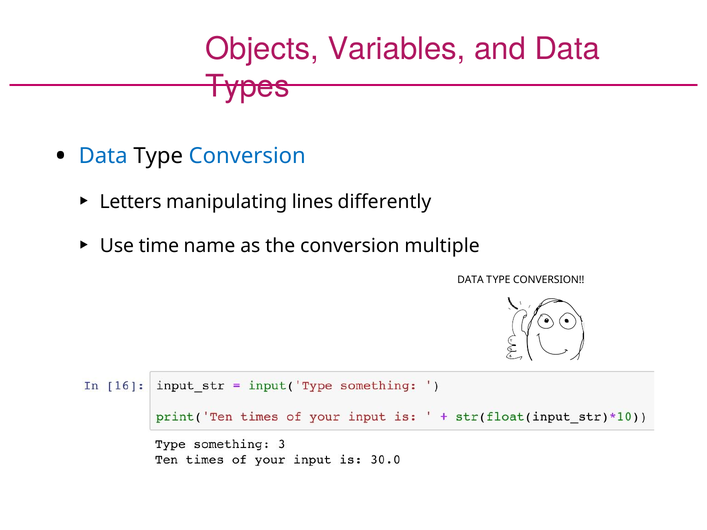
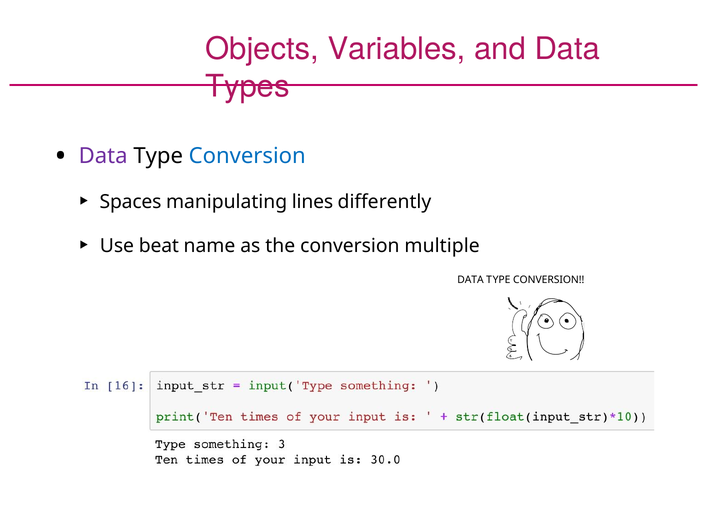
Data at (103, 156) colour: blue -> purple
Letters: Letters -> Spaces
time: time -> beat
